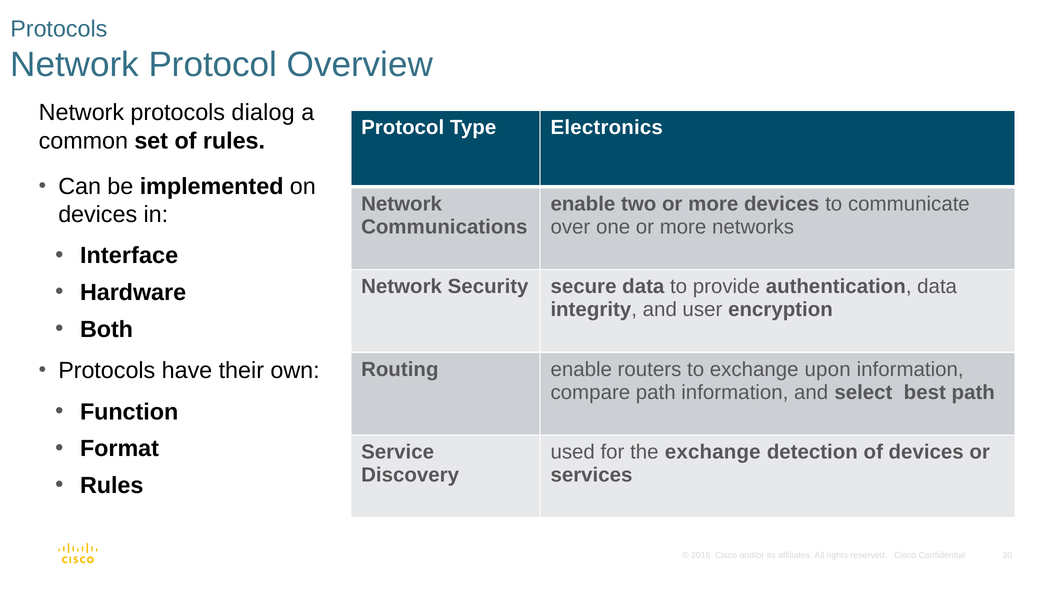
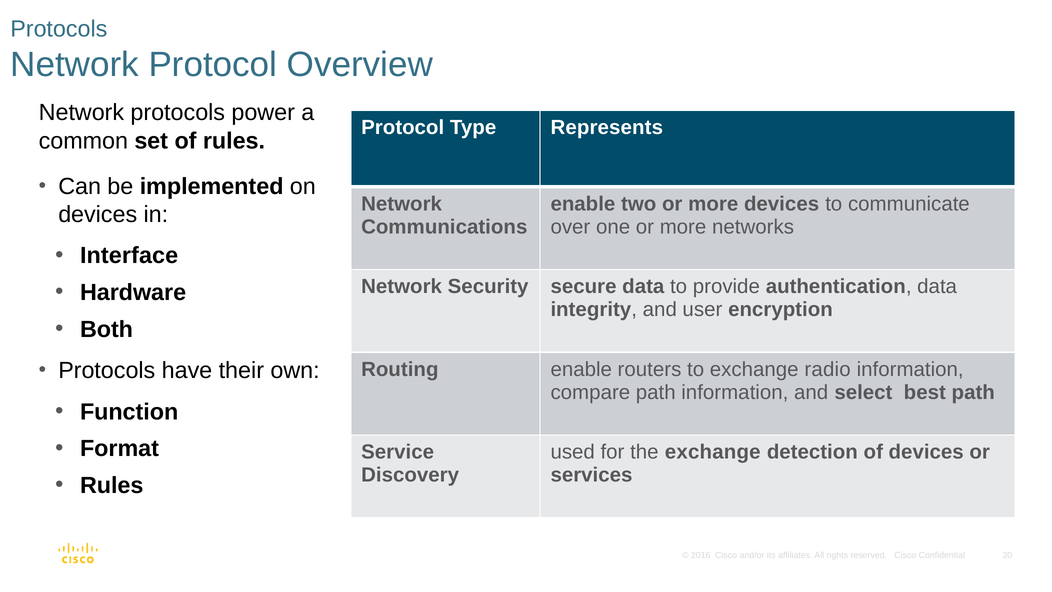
dialog: dialog -> power
Electronics: Electronics -> Represents
upon: upon -> radio
